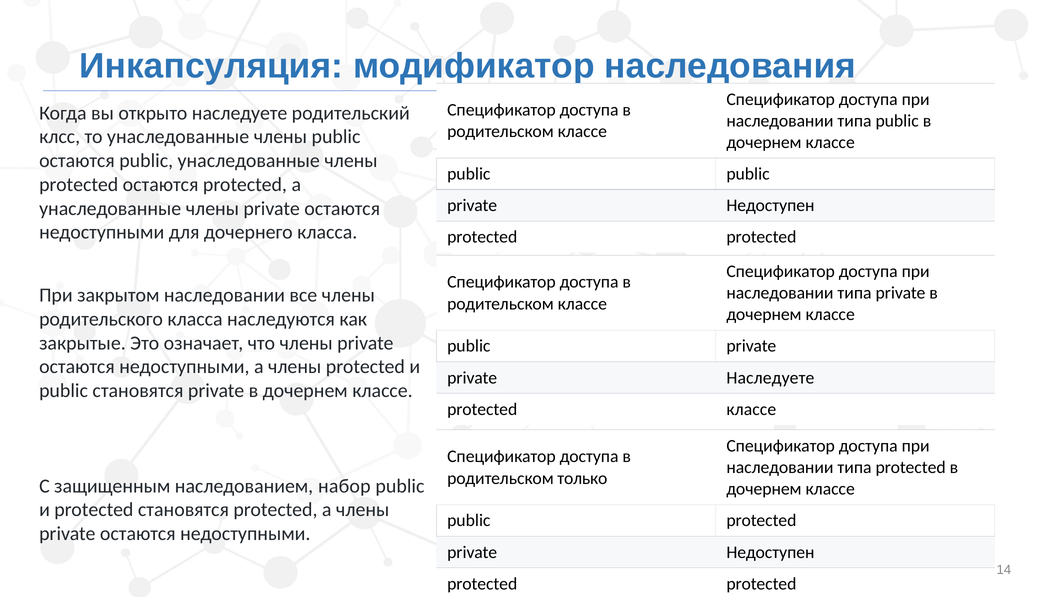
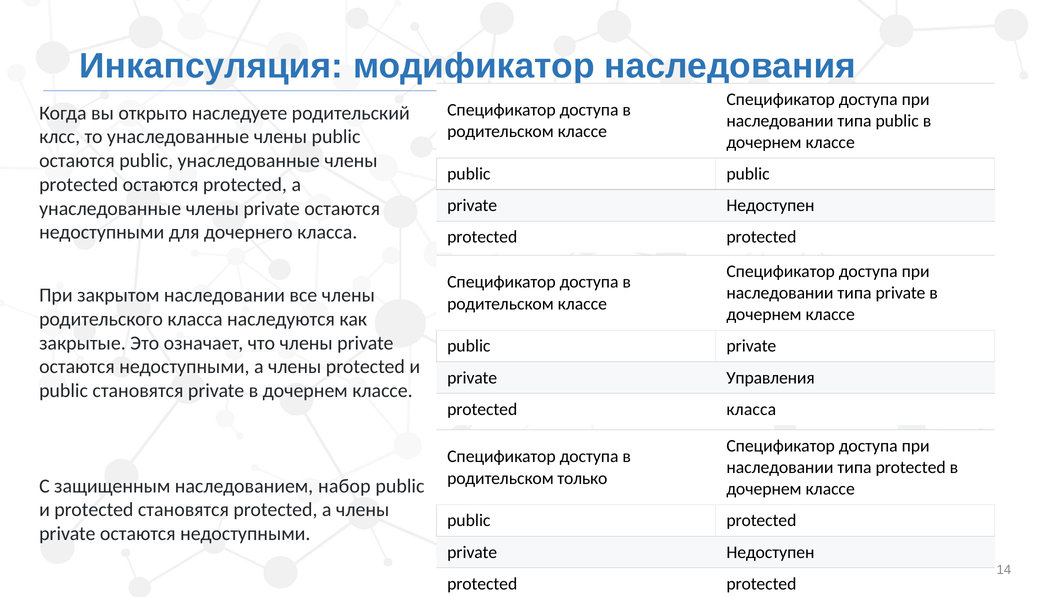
private Наследуете: Наследуете -> Управления
protected классе: классе -> класса
